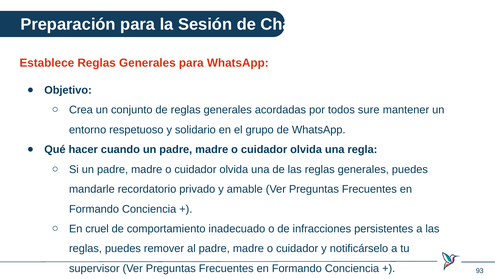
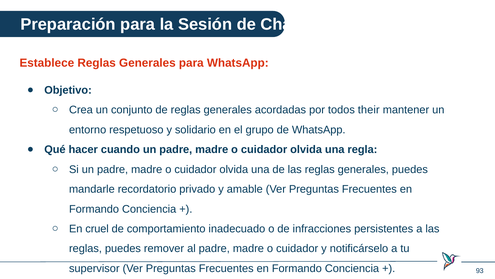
sure: sure -> their
